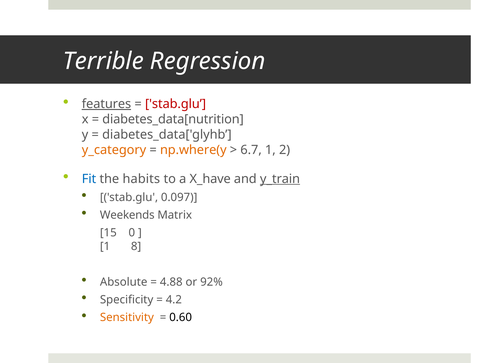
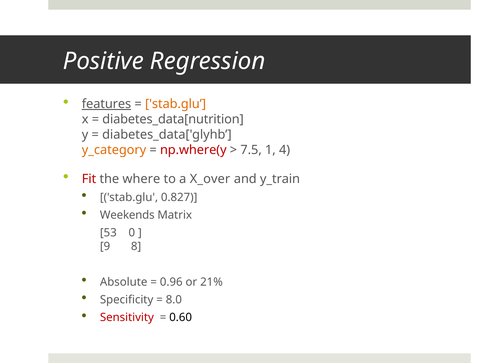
Terrible: Terrible -> Positive
stab.glu at (176, 104) colour: red -> orange
np.where(y colour: orange -> red
6.7: 6.7 -> 7.5
2: 2 -> 4
Fit colour: blue -> red
habits: habits -> where
X_have: X_have -> X_over
y_train underline: present -> none
0.097: 0.097 -> 0.827
15: 15 -> 53
1 at (105, 246): 1 -> 9
4.88: 4.88 -> 0.96
92%: 92% -> 21%
4.2: 4.2 -> 8.0
Sensitivity colour: orange -> red
